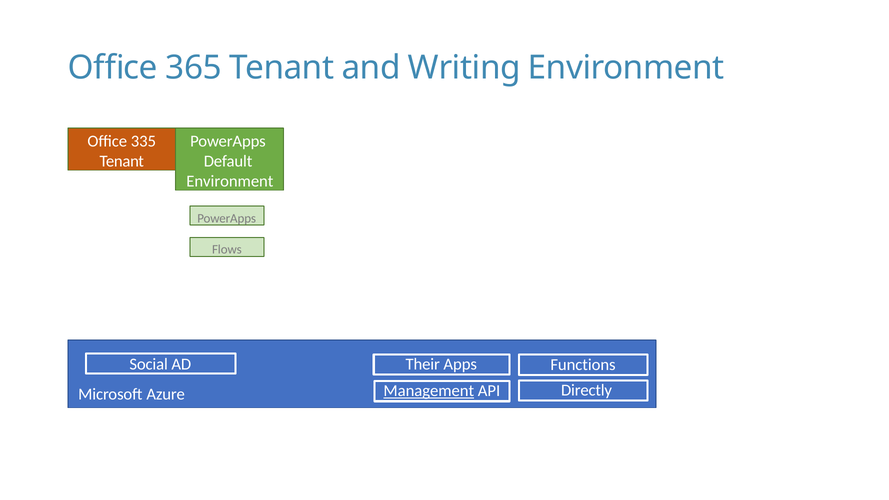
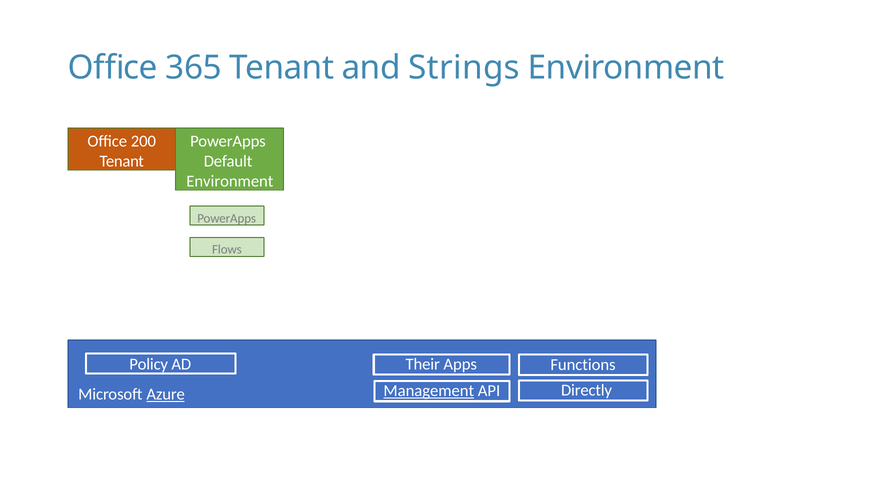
Writing: Writing -> Strings
335: 335 -> 200
Social: Social -> Policy
Azure underline: none -> present
